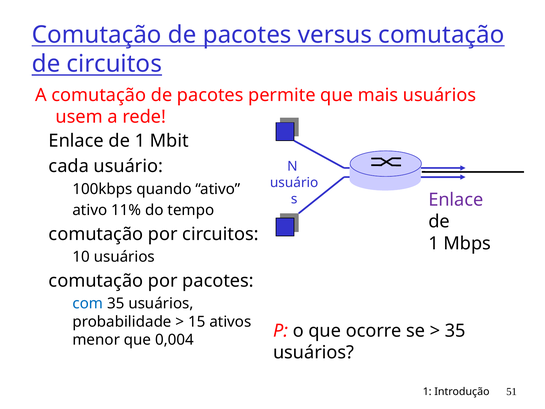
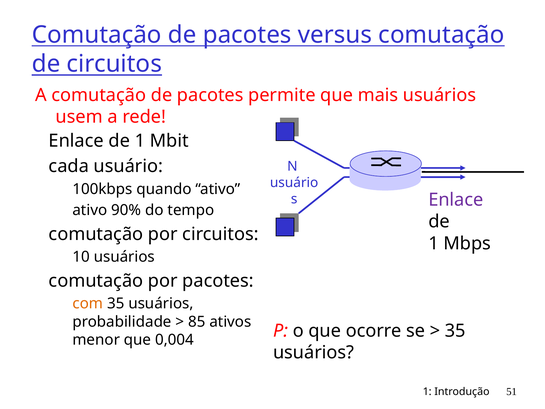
11%: 11% -> 90%
com colour: blue -> orange
15: 15 -> 85
